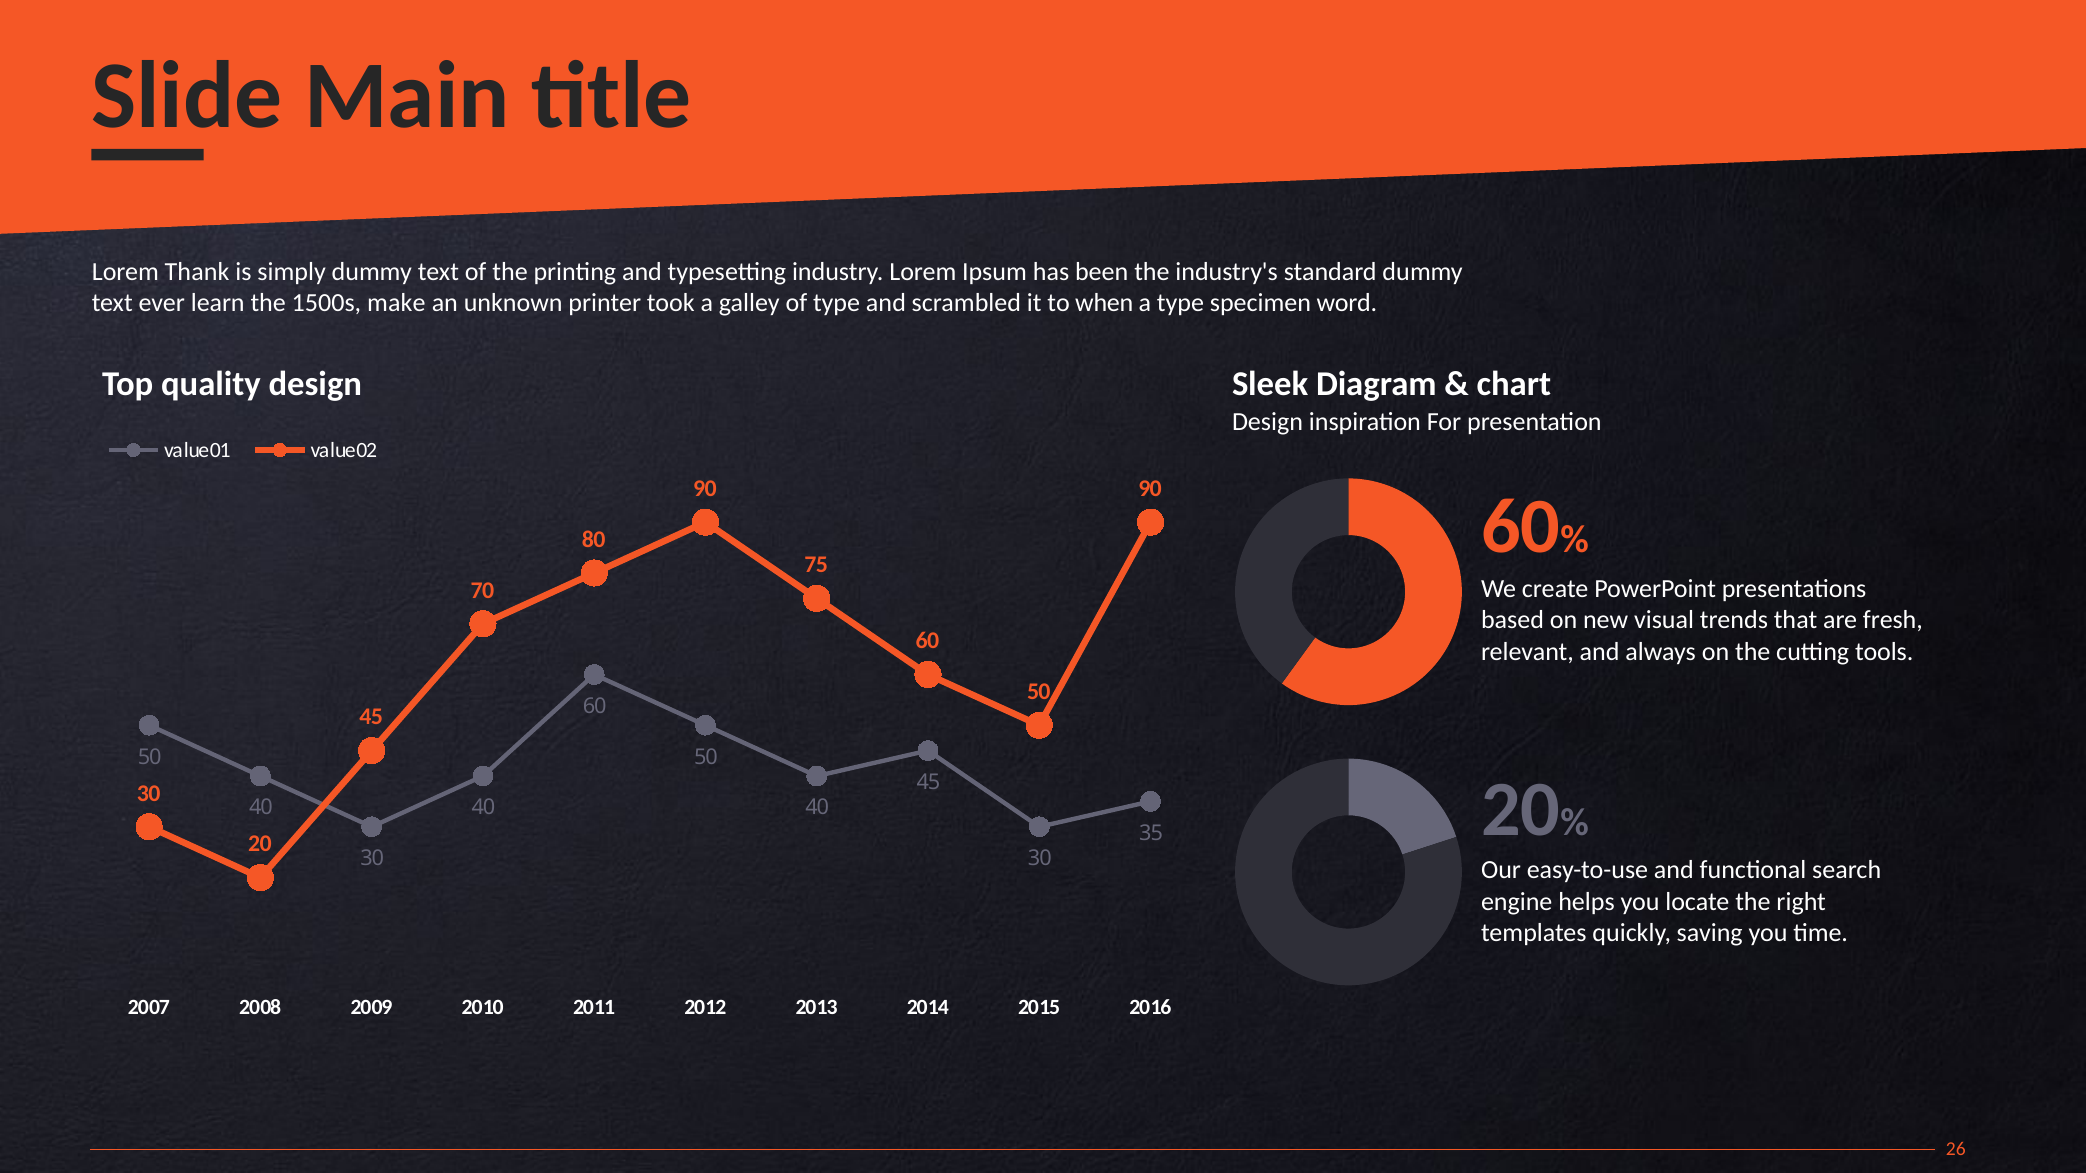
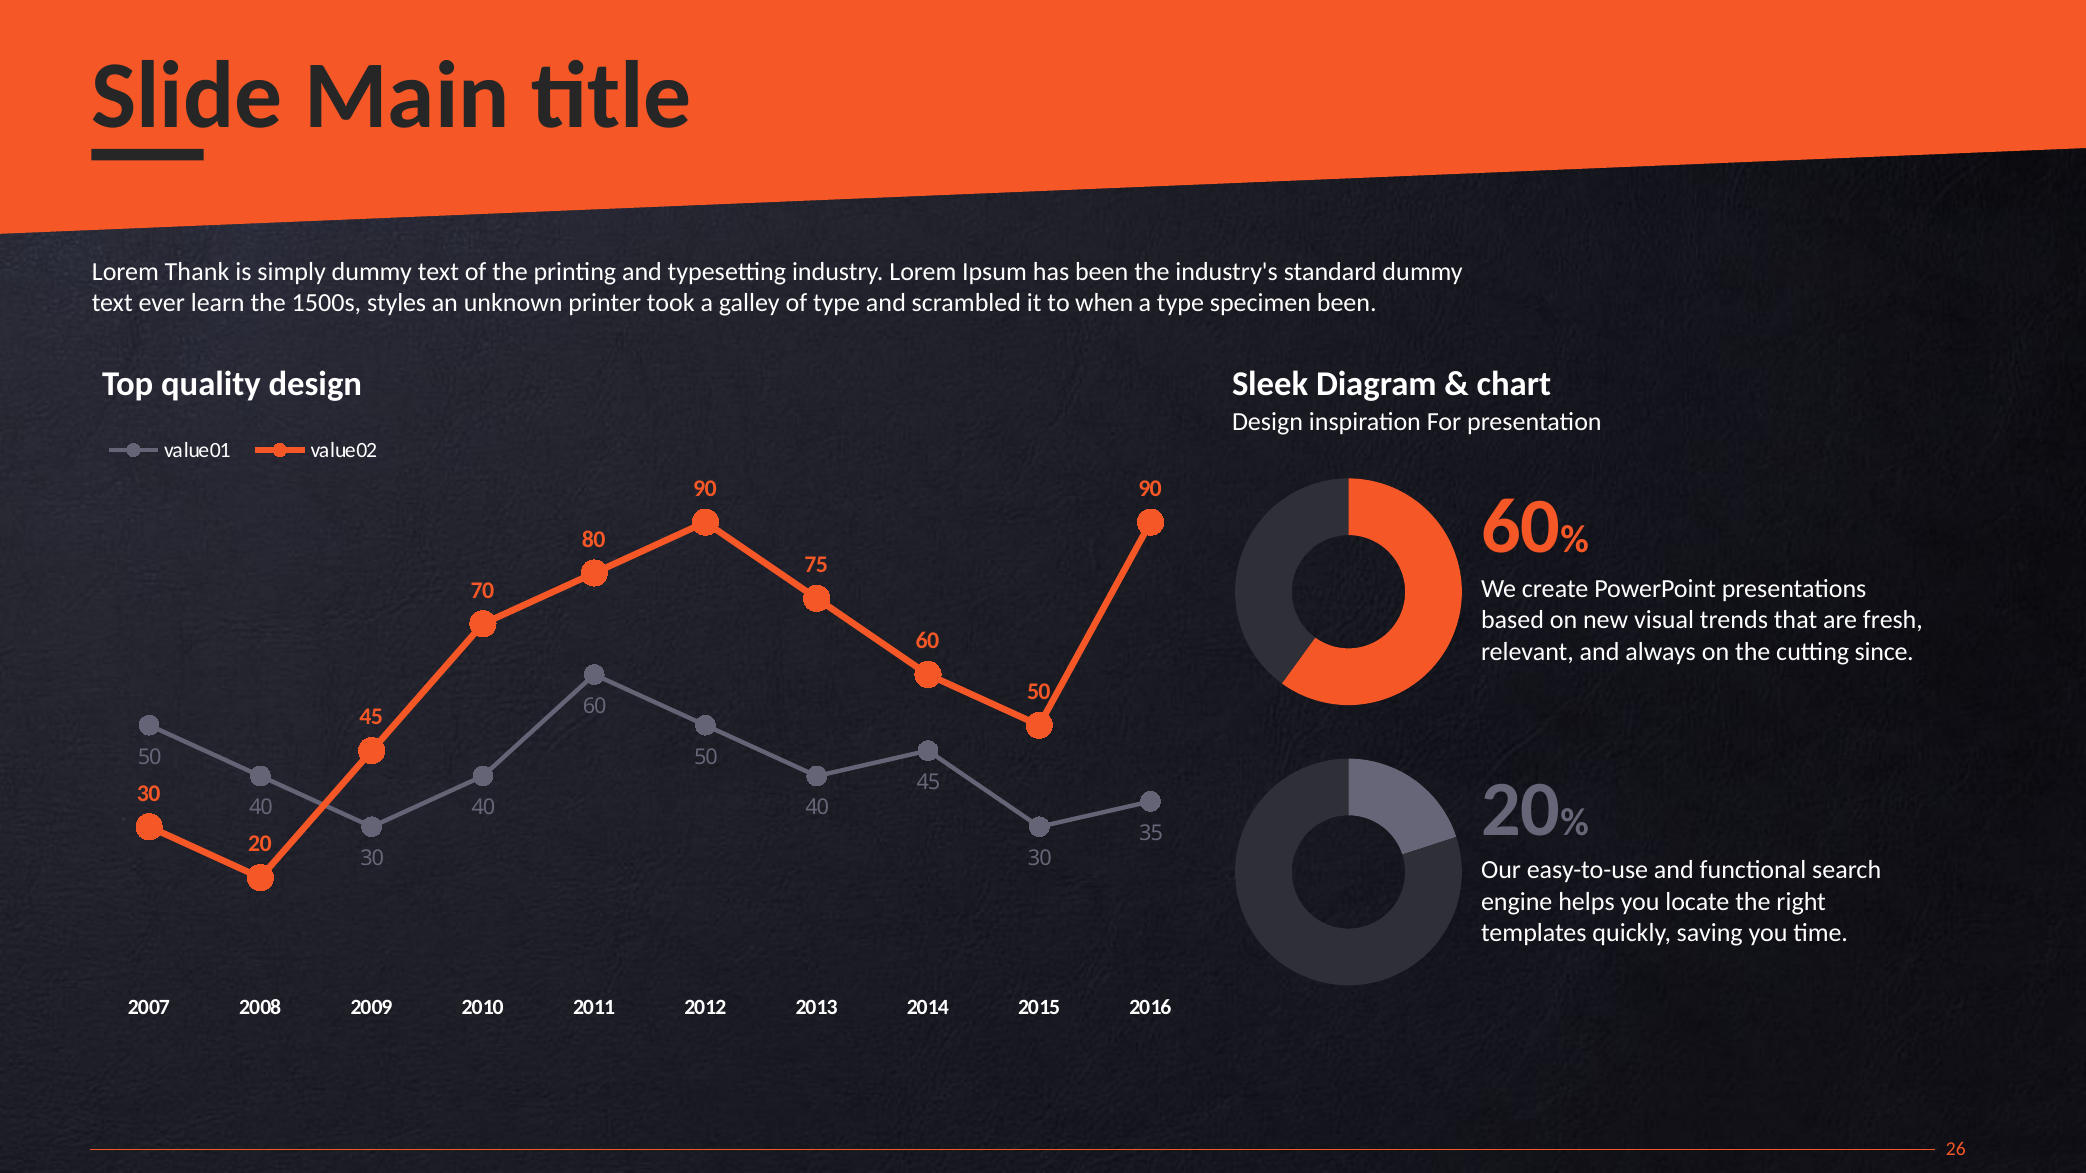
make: make -> styles
specimen word: word -> been
tools: tools -> since
